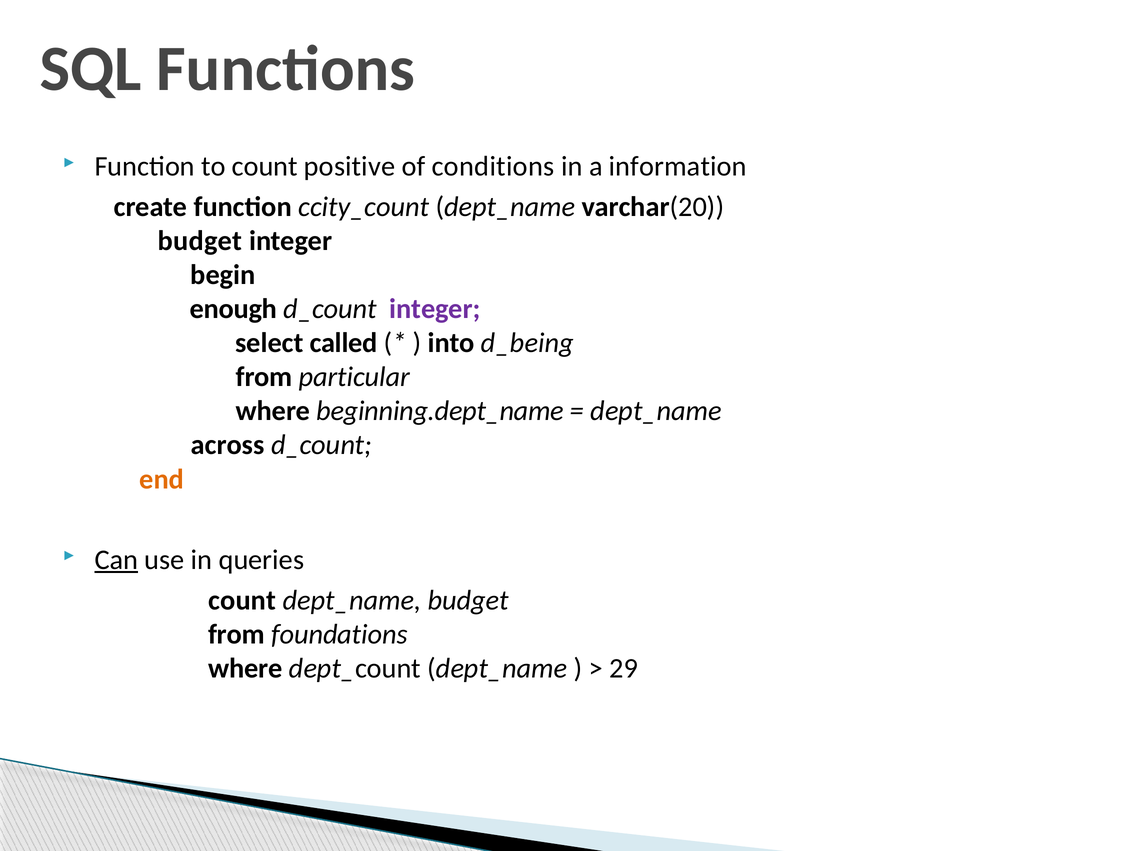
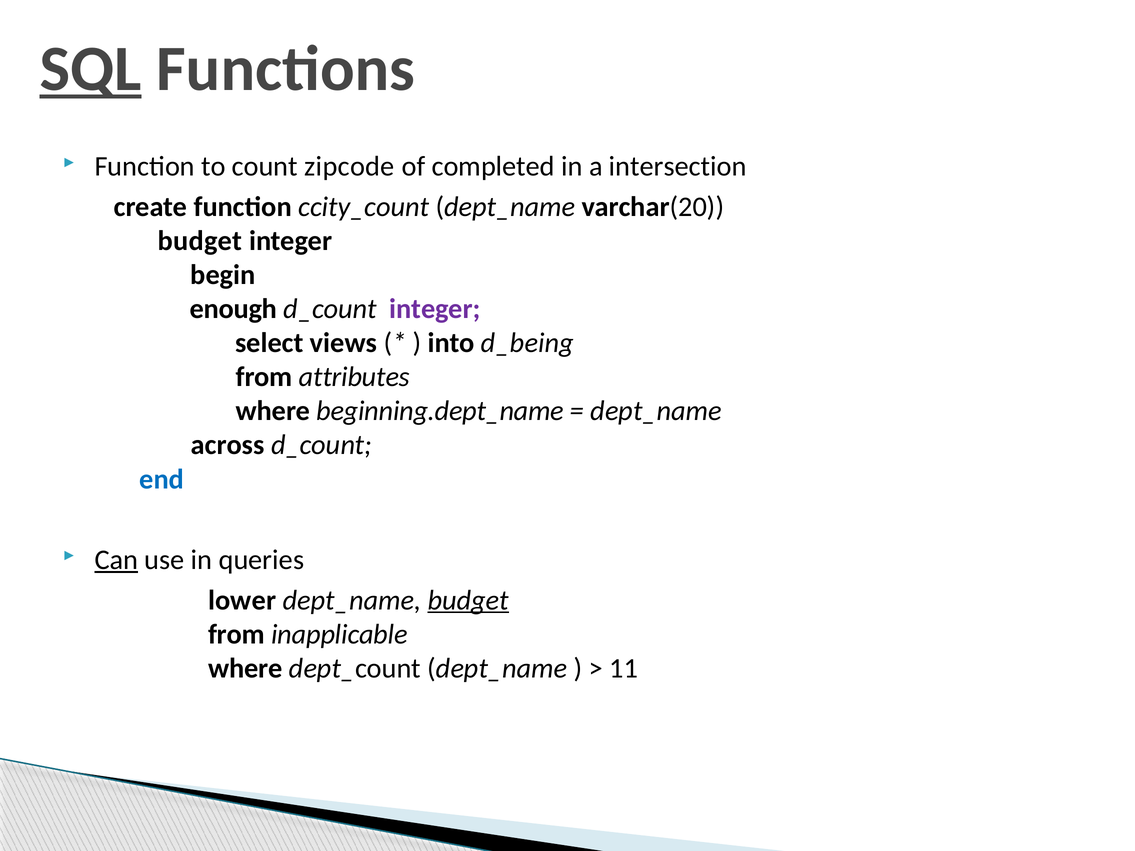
SQL underline: none -> present
positive: positive -> zipcode
conditions: conditions -> completed
information: information -> intersection
called: called -> views
particular: particular -> attributes
end colour: orange -> blue
count at (242, 600): count -> lower
budget at (468, 600) underline: none -> present
foundations: foundations -> inapplicable
29: 29 -> 11
